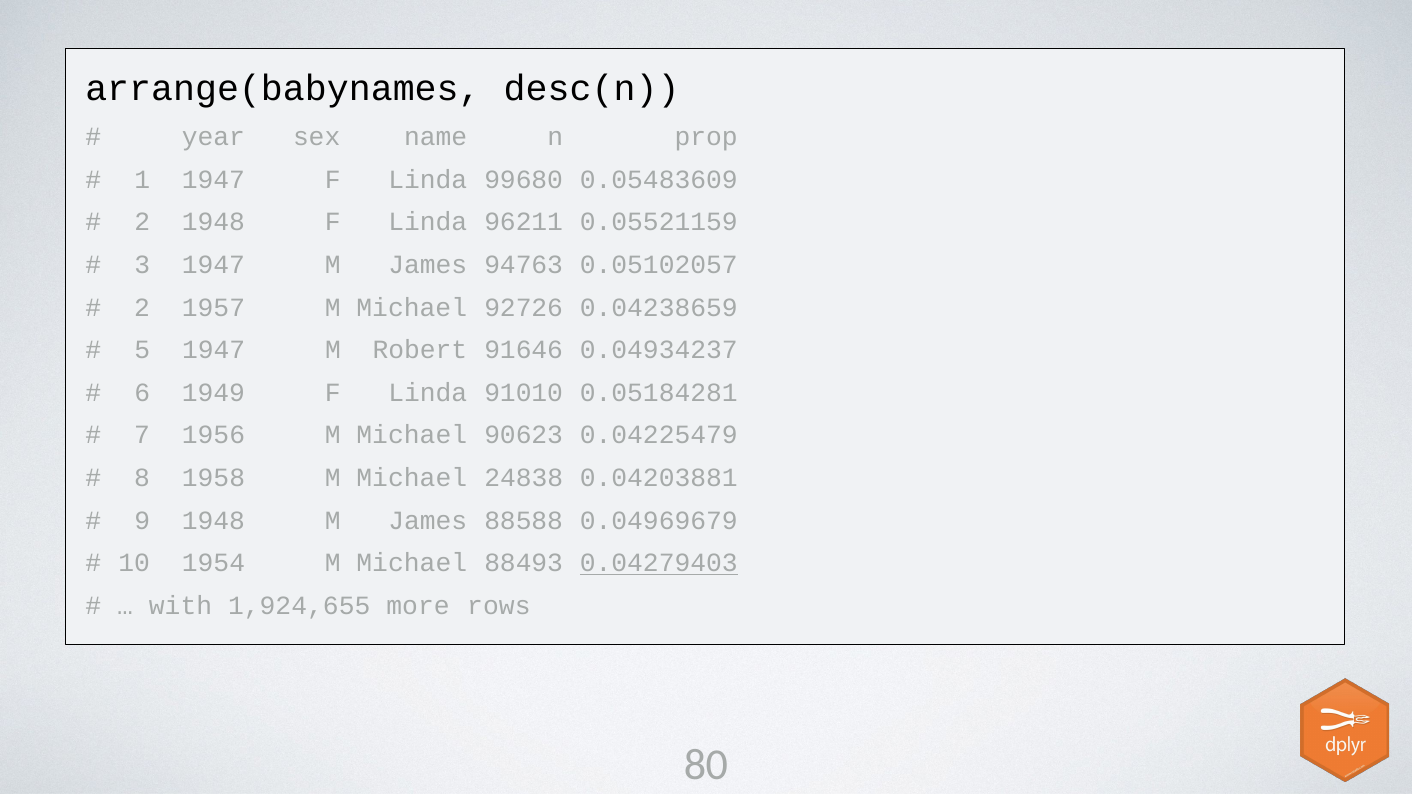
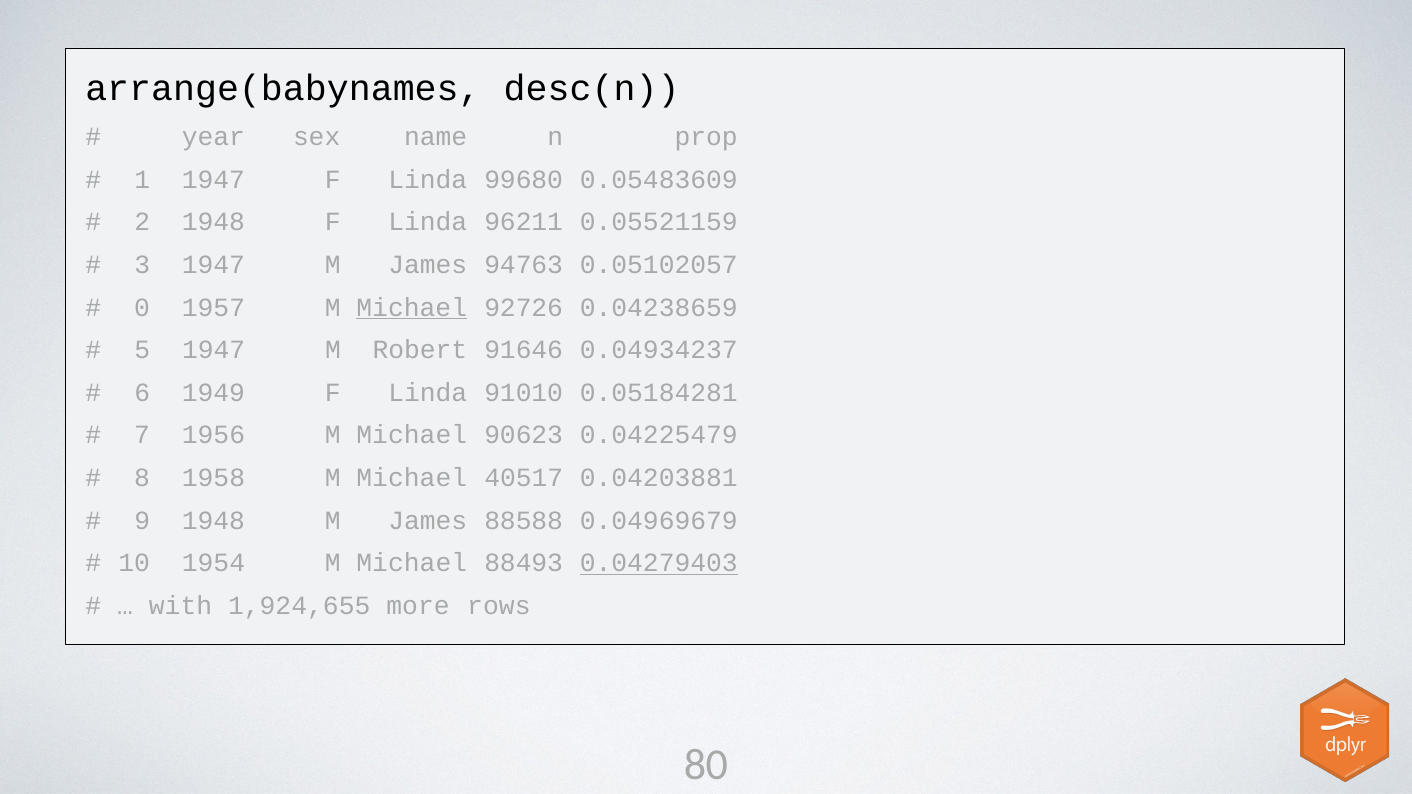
2 at (142, 307): 2 -> 0
Michael at (412, 307) underline: none -> present
24838: 24838 -> 40517
